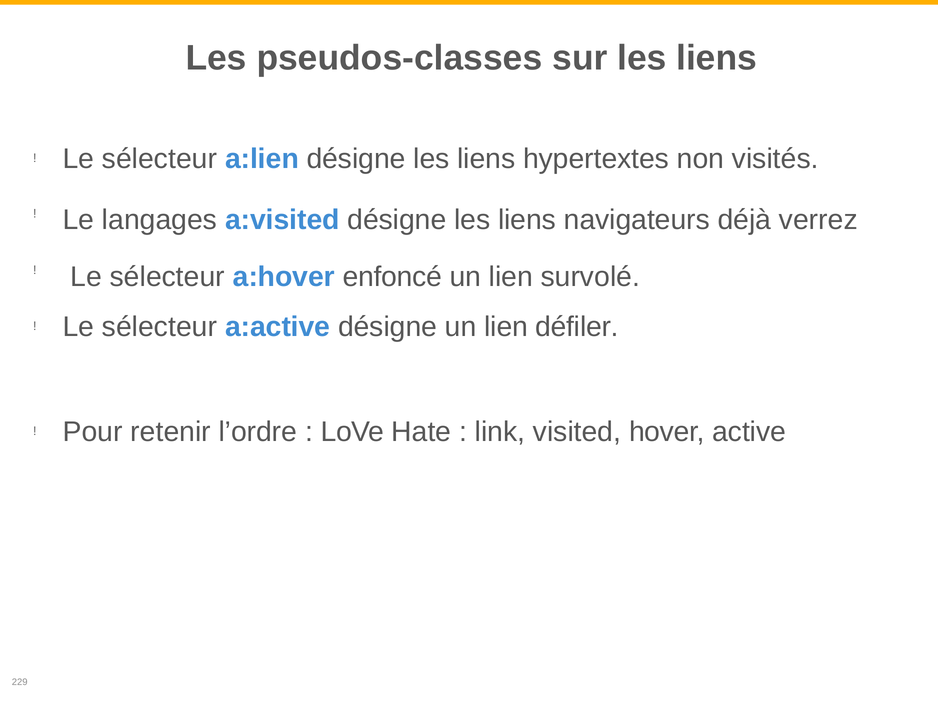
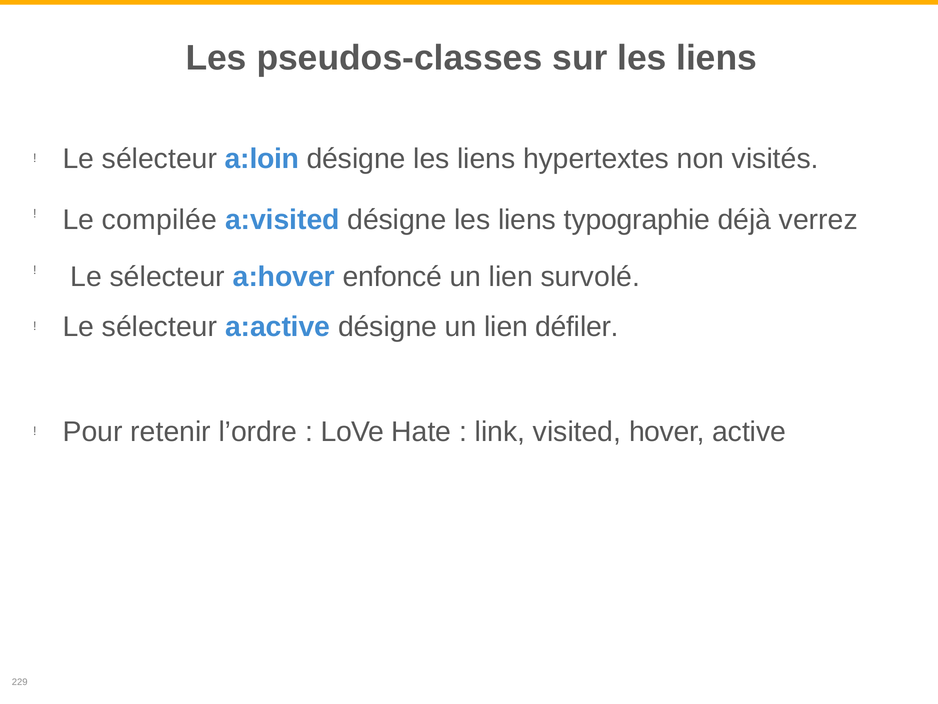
a:lien: a:lien -> a:loin
langages: langages -> compilée
navigateurs: navigateurs -> typographie
